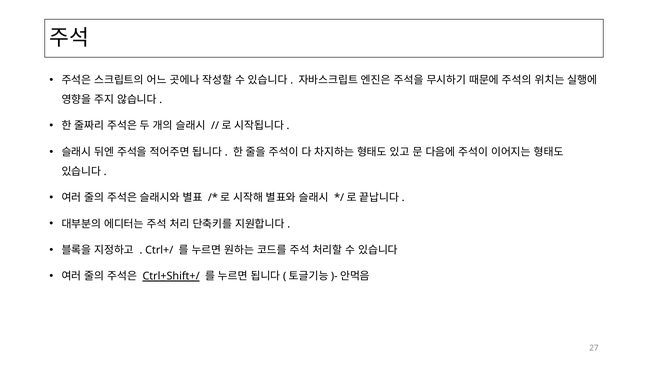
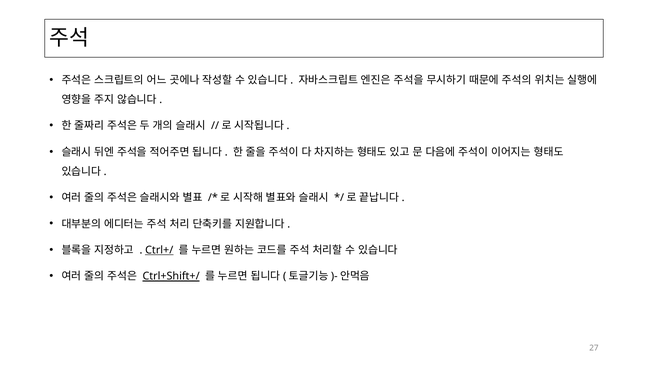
Ctrl+/ underline: none -> present
